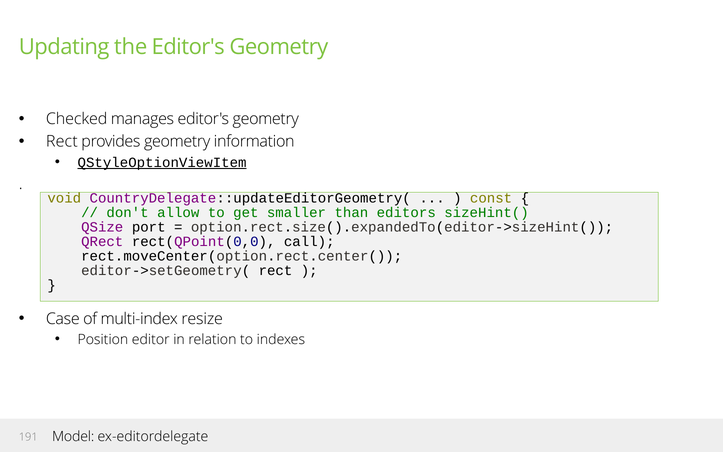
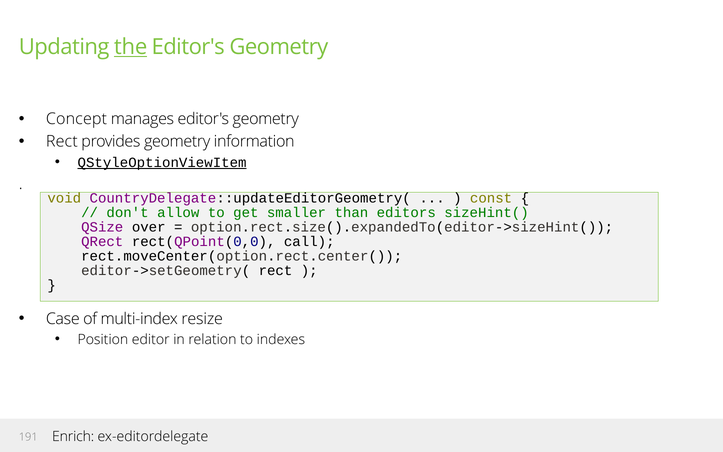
the underline: none -> present
Checked: Checked -> Concept
port: port -> over
Model: Model -> Enrich
